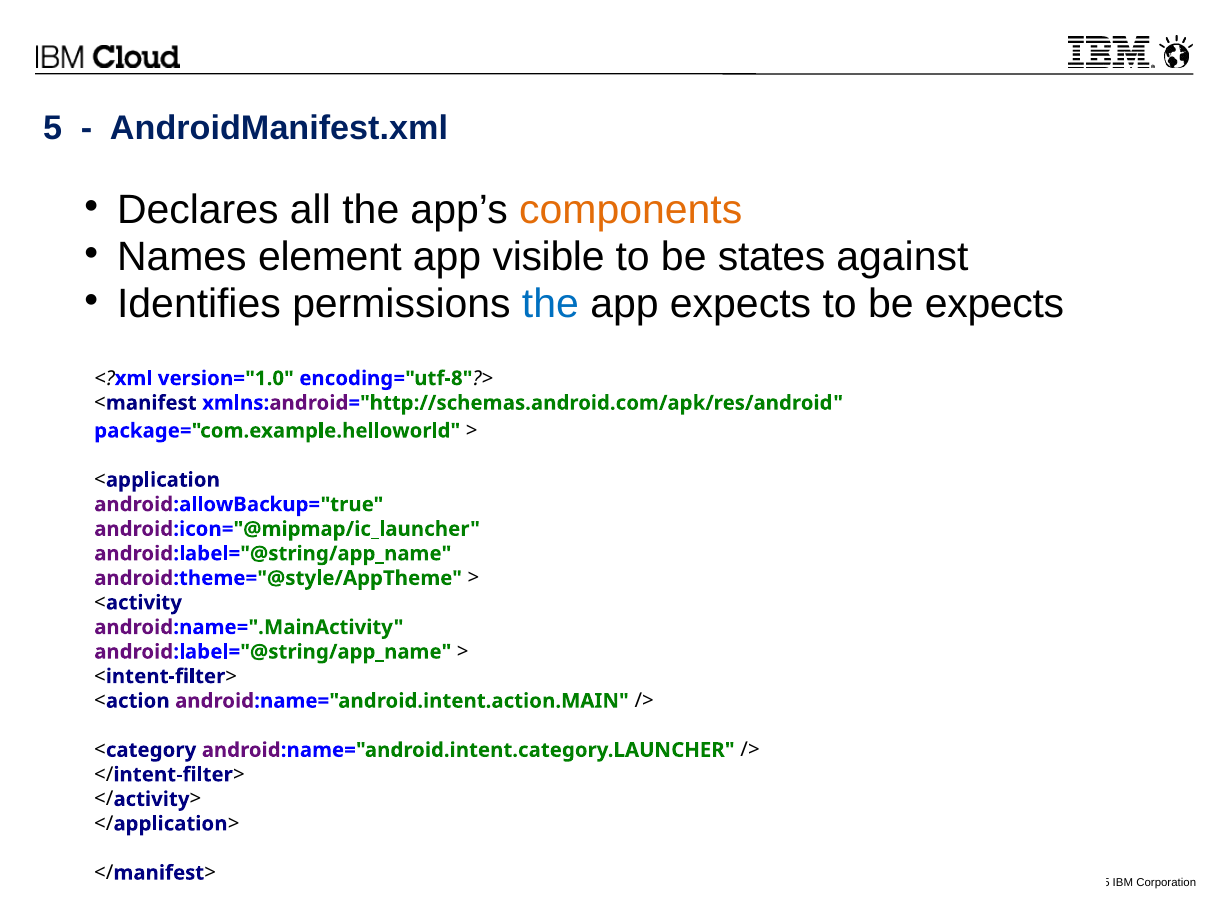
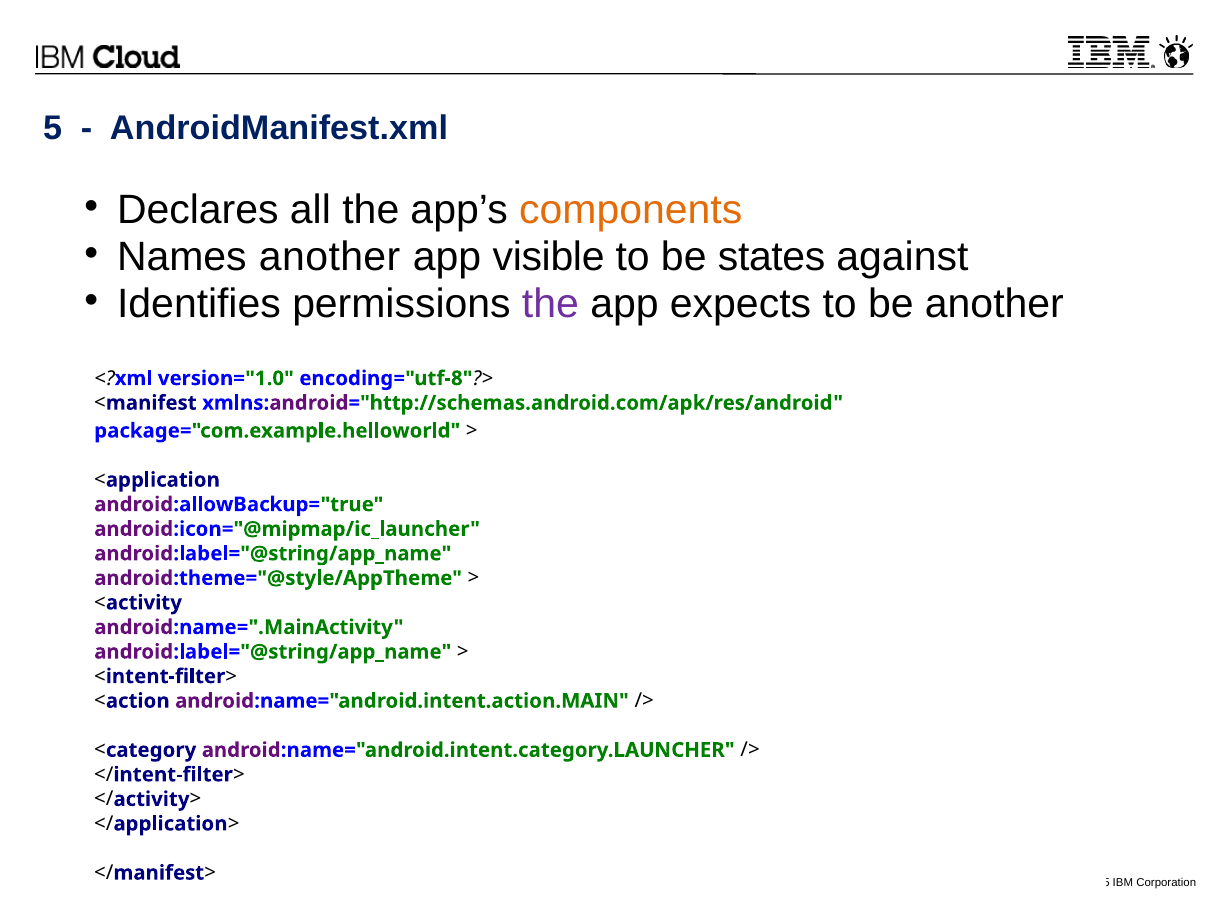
Names element: element -> another
the at (550, 304) colour: blue -> purple
be expects: expects -> another
